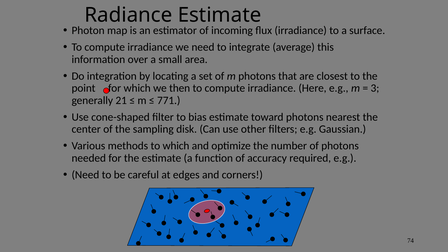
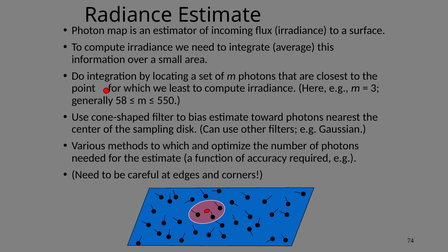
then: then -> least
21: 21 -> 58
771: 771 -> 550
